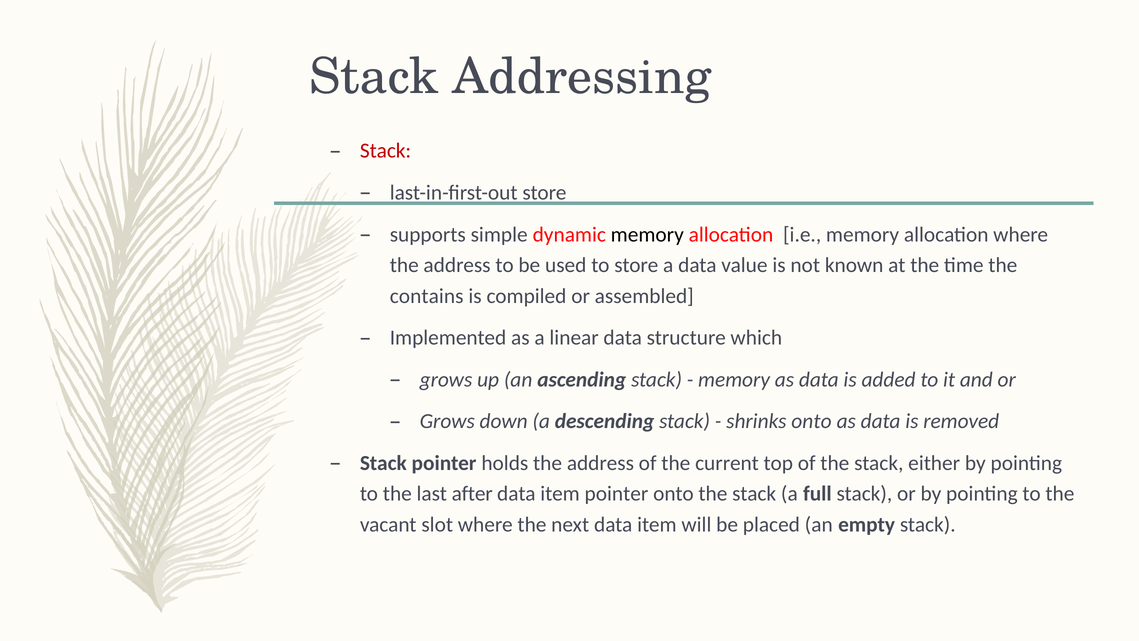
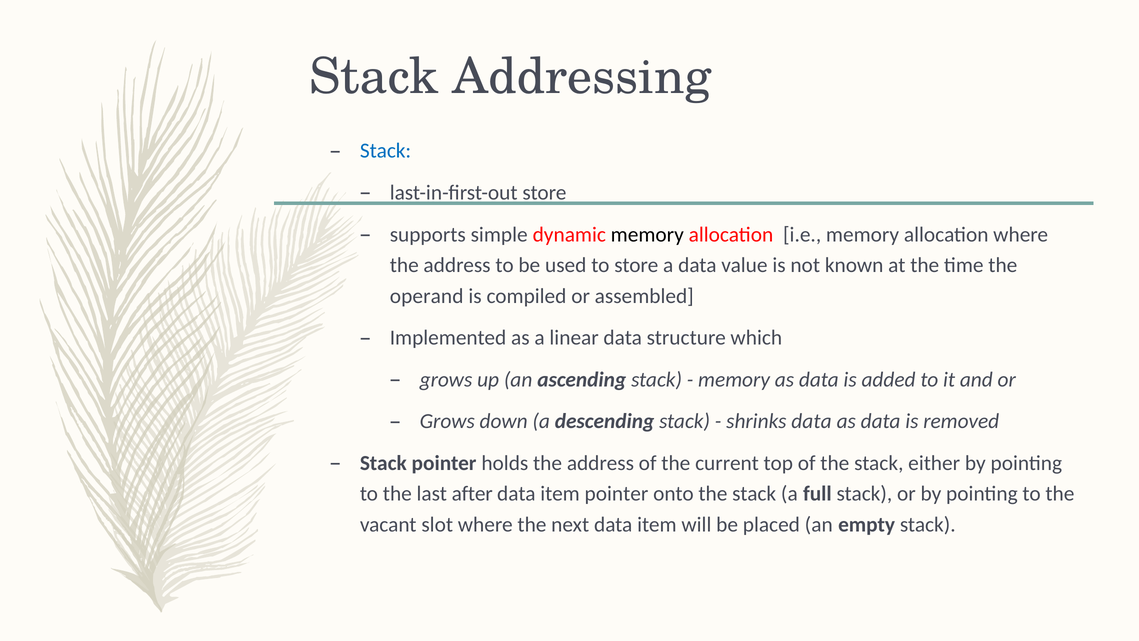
Stack at (386, 151) colour: red -> blue
contains: contains -> operand
shrinks onto: onto -> data
